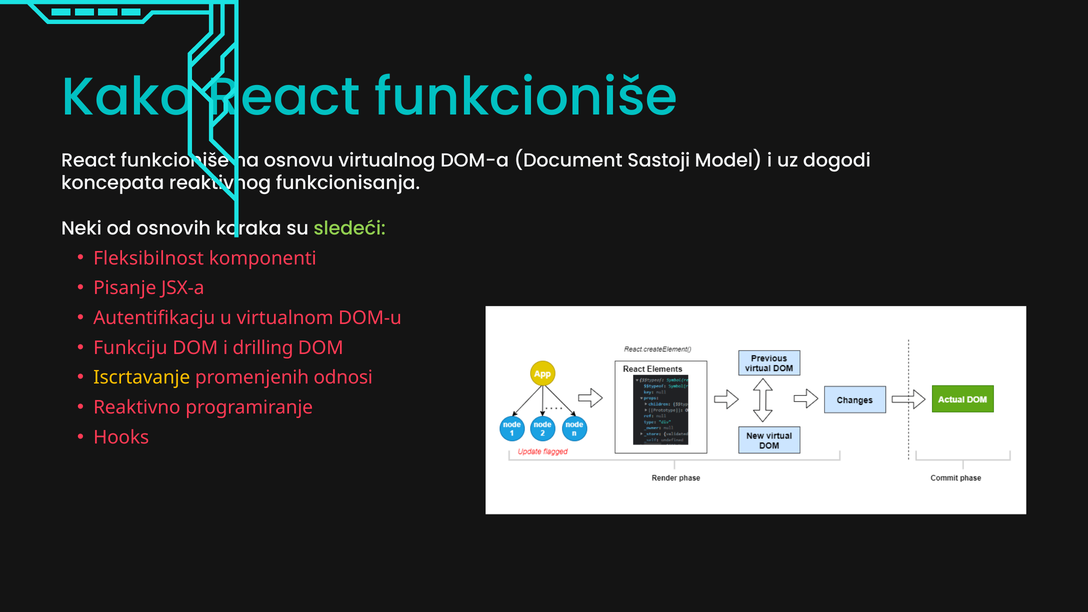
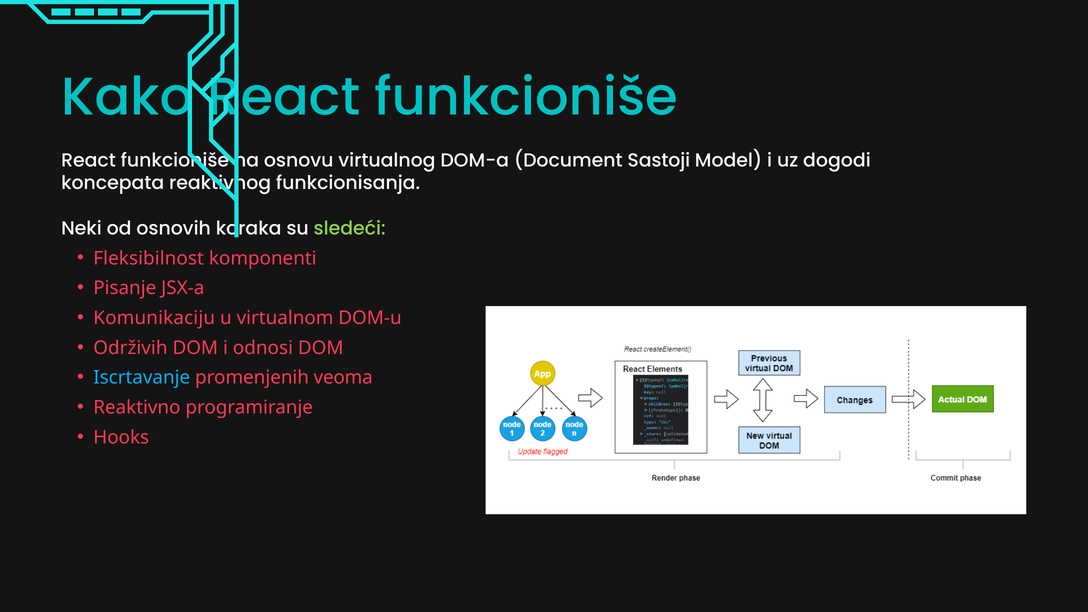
Autentifikacju: Autentifikacju -> Komunikaciju
Funkciju: Funkciju -> Održivih
drilling: drilling -> odnosi
Iscrtavanje colour: yellow -> light blue
odnosi: odnosi -> veoma
